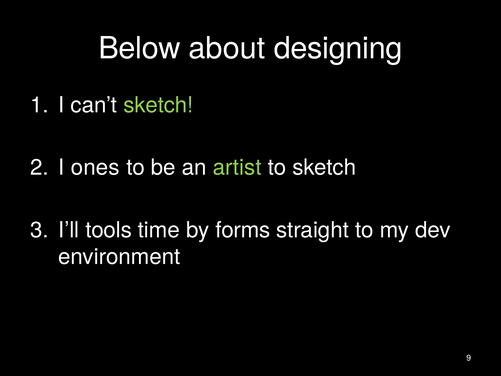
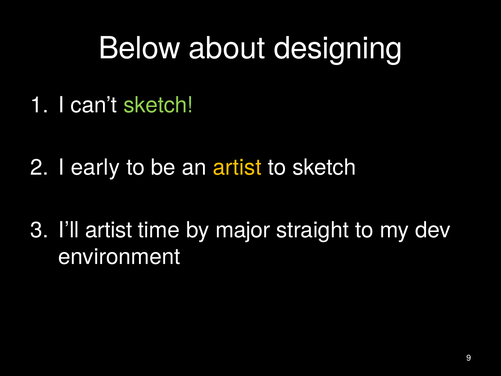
ones: ones -> early
artist at (237, 167) colour: light green -> yellow
I’ll tools: tools -> artist
forms: forms -> major
